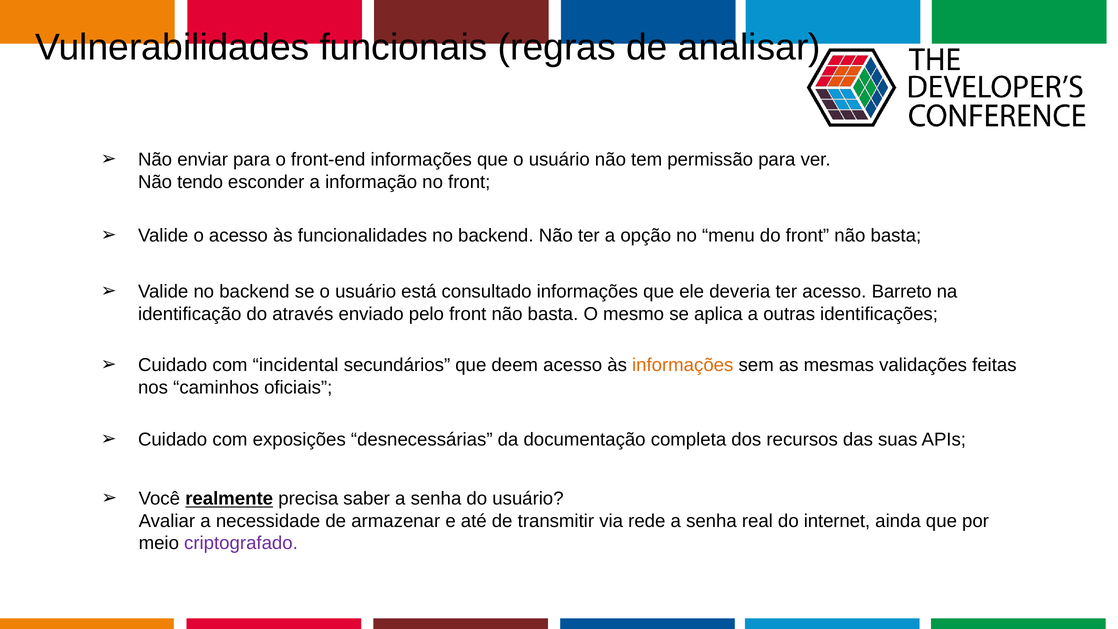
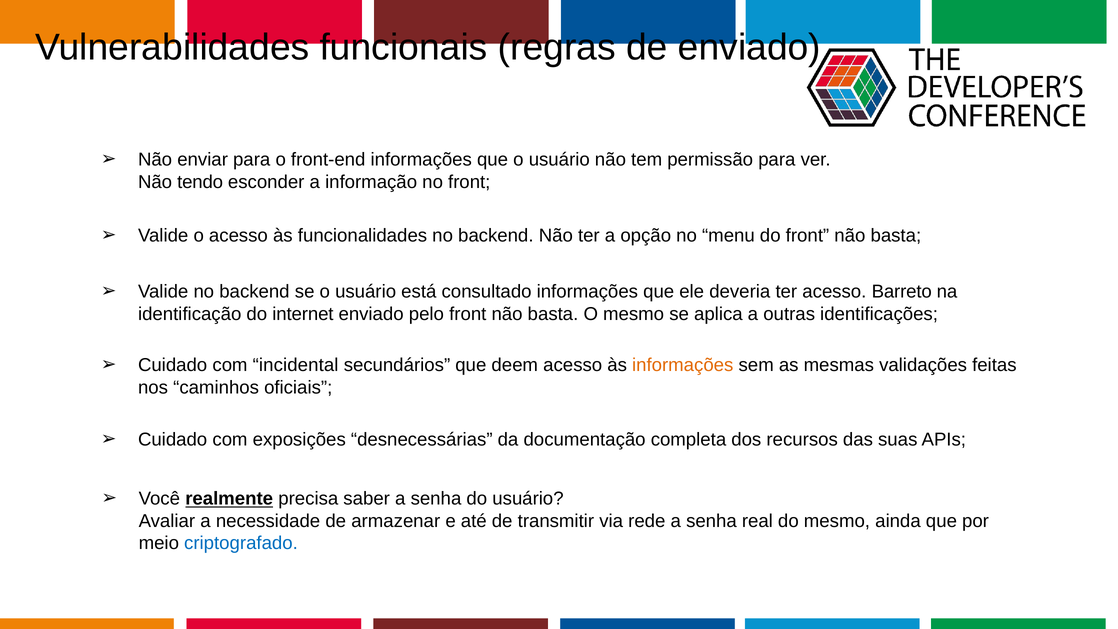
de analisar: analisar -> enviado
através: através -> internet
do internet: internet -> mesmo
criptografado colour: purple -> blue
